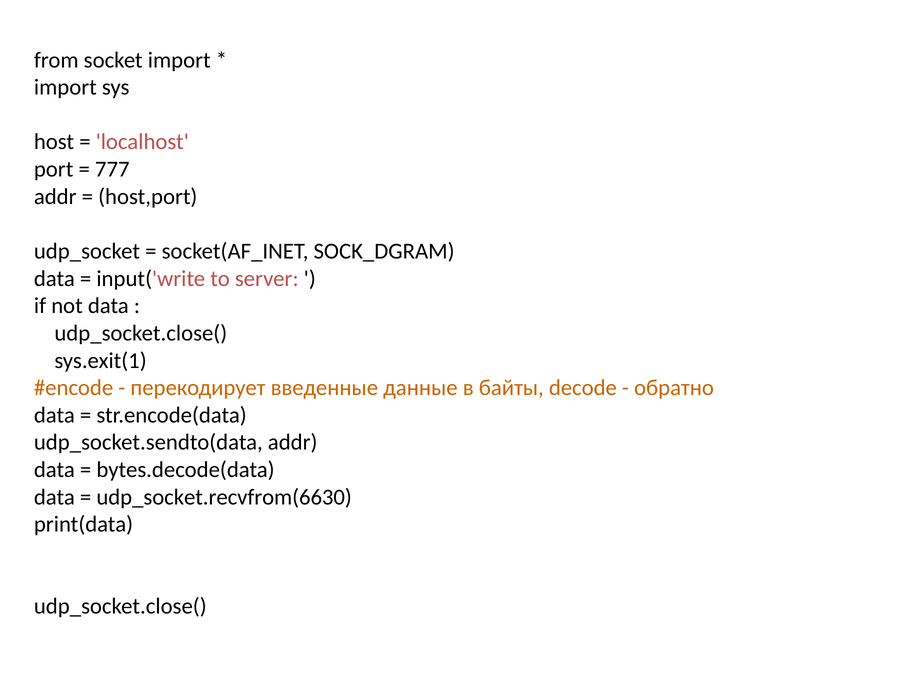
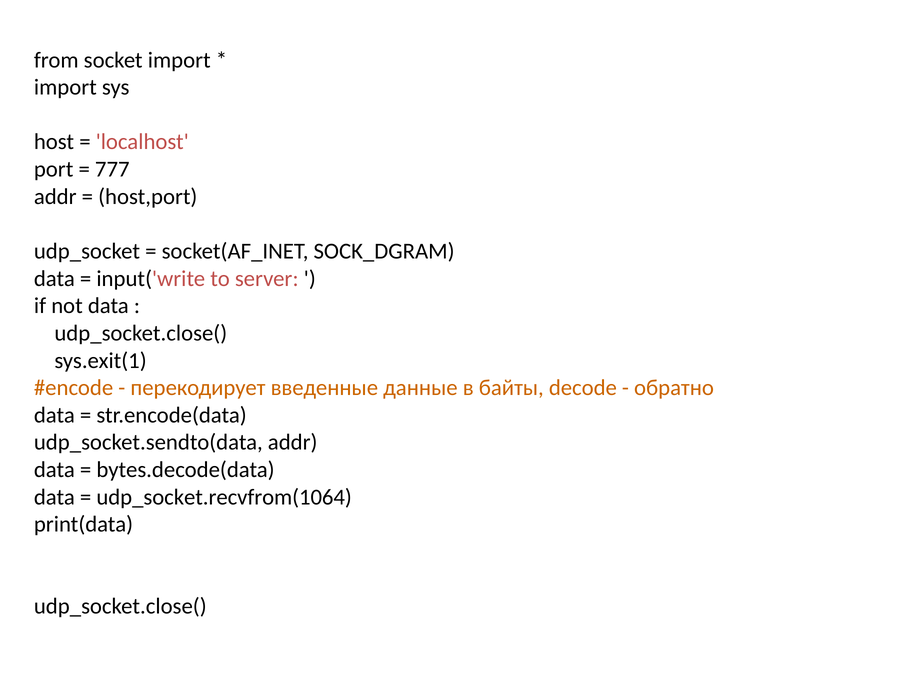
udp_socket.recvfrom(6630: udp_socket.recvfrom(6630 -> udp_socket.recvfrom(1064
